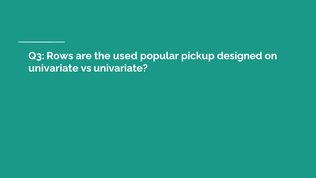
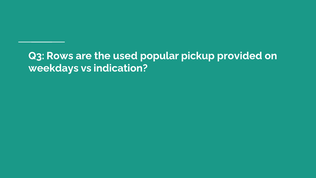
designed: designed -> provided
univariate at (53, 68): univariate -> weekdays
vs univariate: univariate -> indication
